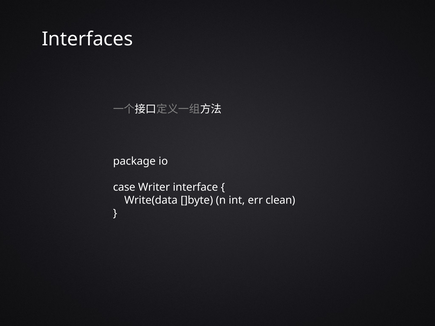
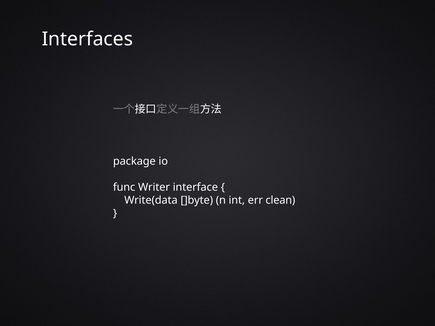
case: case -> func
